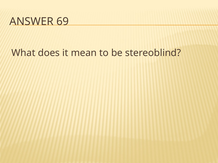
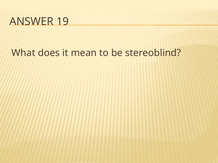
69: 69 -> 19
